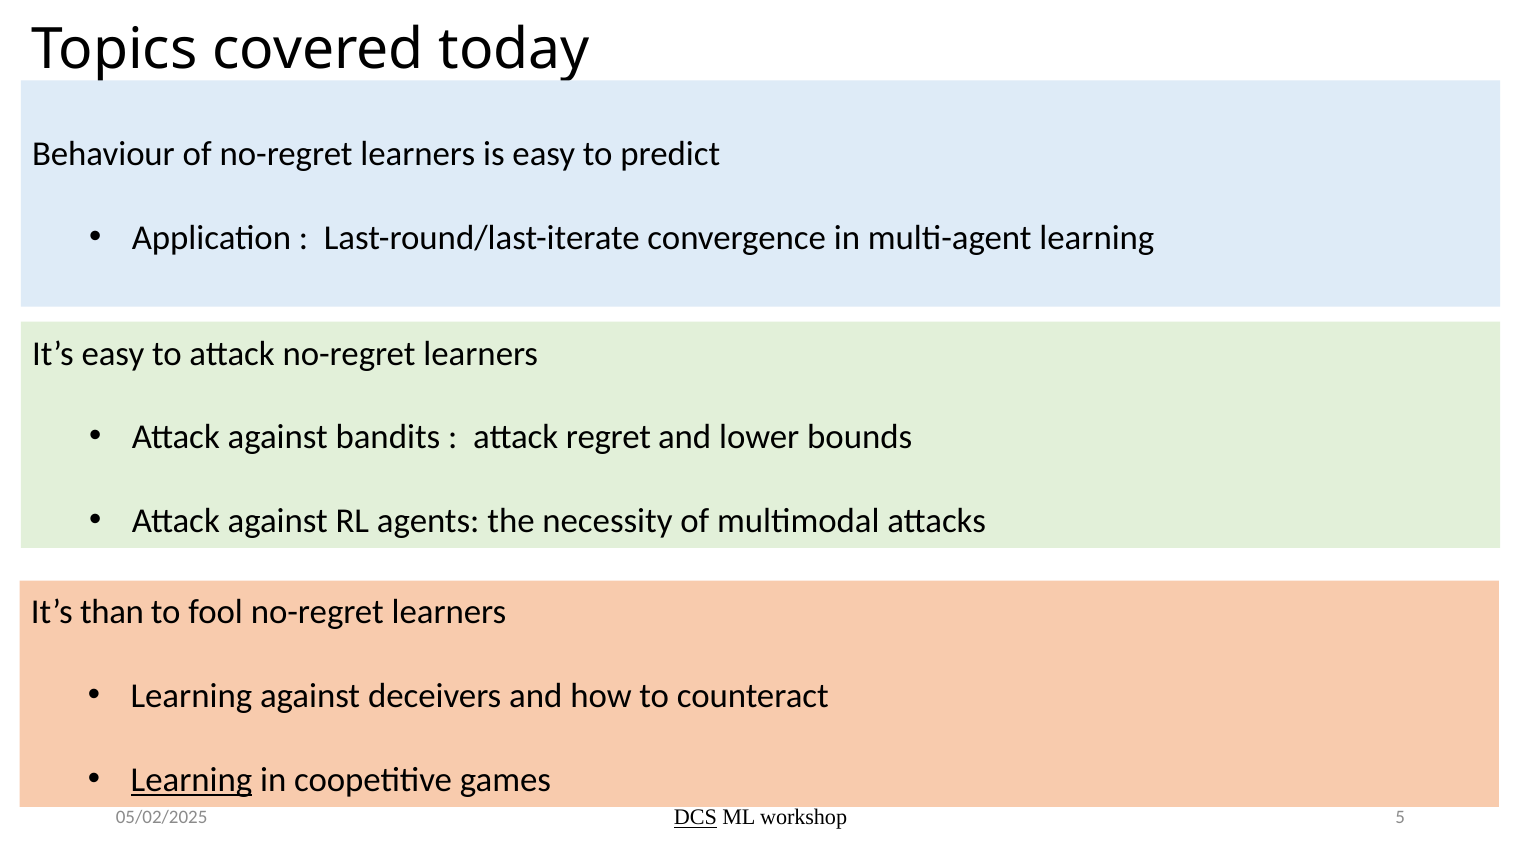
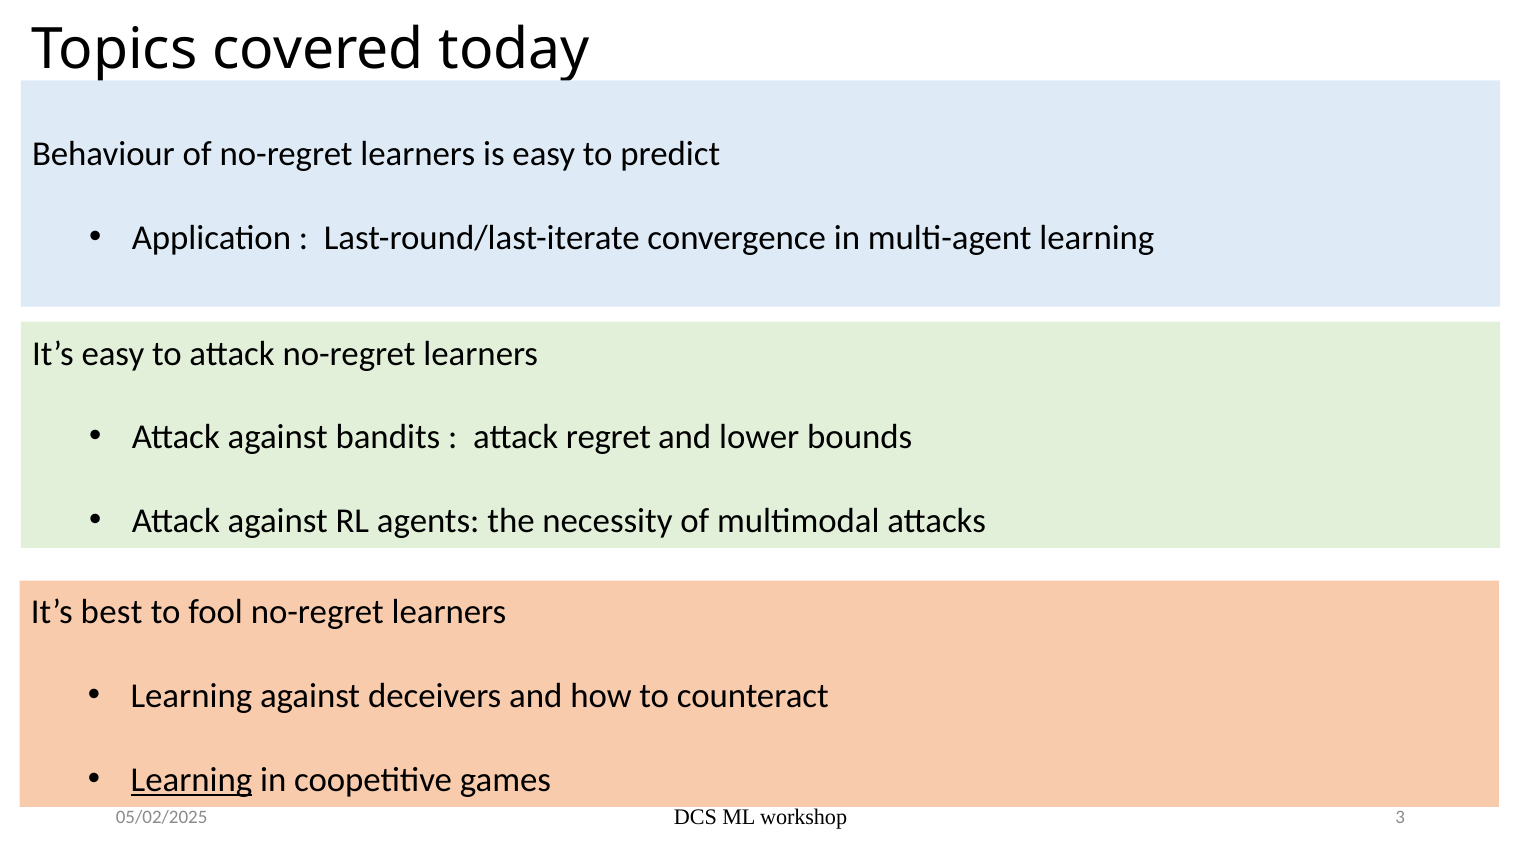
than: than -> best
DCS underline: present -> none
5: 5 -> 3
